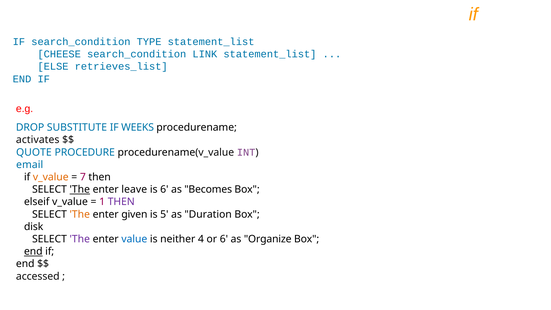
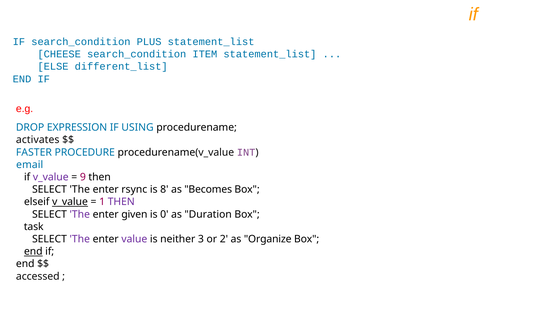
TYPE: TYPE -> PLUS
LINK: LINK -> ITEM
retrieves_list: retrieves_list -> different_list
SUBSTITUTE: SUBSTITUTE -> EXPRESSION
WEEKS: WEEKS -> USING
QUOTE: QUOTE -> FASTER
v_value at (51, 177) colour: orange -> purple
7: 7 -> 9
The at (80, 189) underline: present -> none
leave: leave -> rsync
is 6: 6 -> 8
v_value at (70, 202) underline: none -> present
The at (80, 214) colour: orange -> purple
5: 5 -> 0
disk: disk -> task
value colour: blue -> purple
4: 4 -> 3
or 6: 6 -> 2
